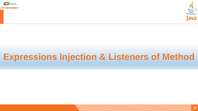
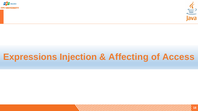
Listeners: Listeners -> Affecting
Method: Method -> Access
